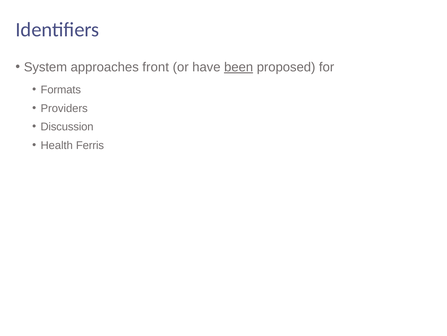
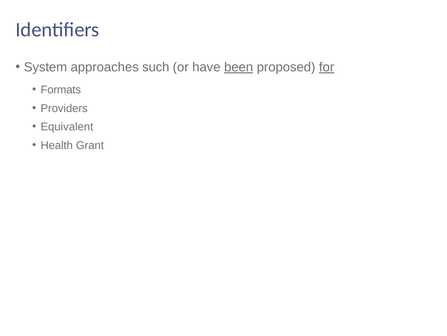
front: front -> such
for underline: none -> present
Discussion: Discussion -> Equivalent
Ferris: Ferris -> Grant
